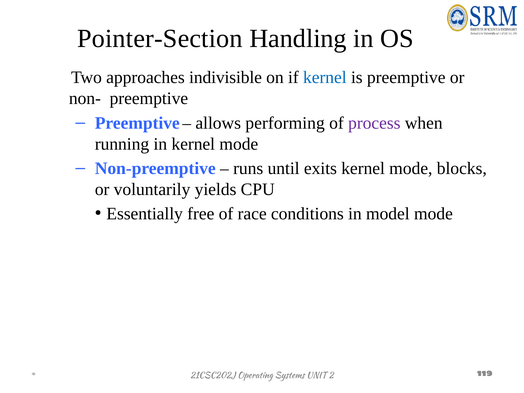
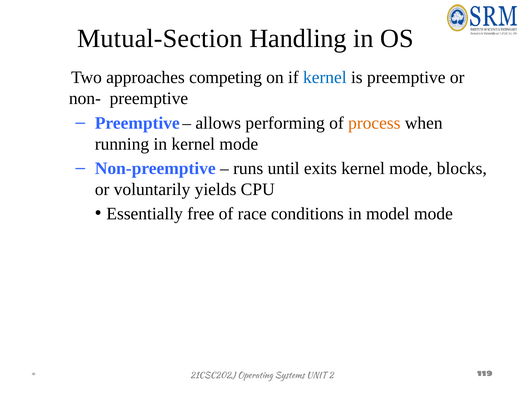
Pointer-Section: Pointer-Section -> Mutual-Section
indivisible: indivisible -> competing
process colour: purple -> orange
